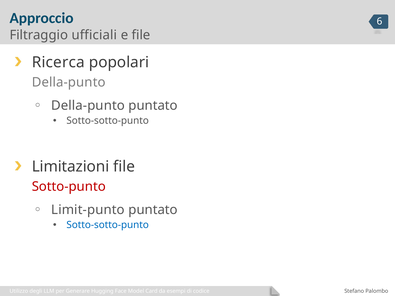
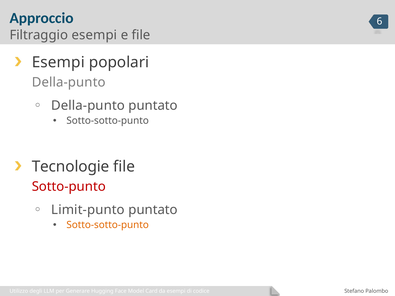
Filtraggio ufficiali: ufficiali -> esempi
Ricerca at (58, 62): Ricerca -> Esempi
Limitazioni: Limitazioni -> Tecnologie
Sotto-sotto-punto at (108, 225) colour: blue -> orange
